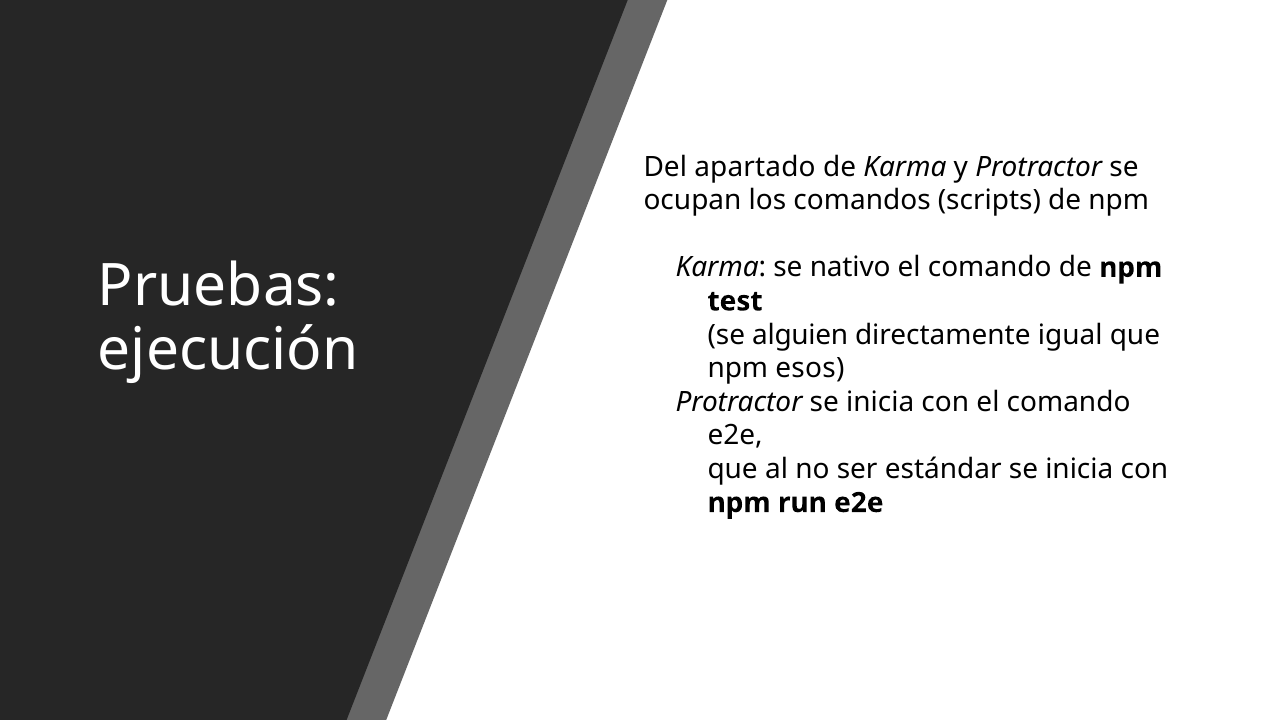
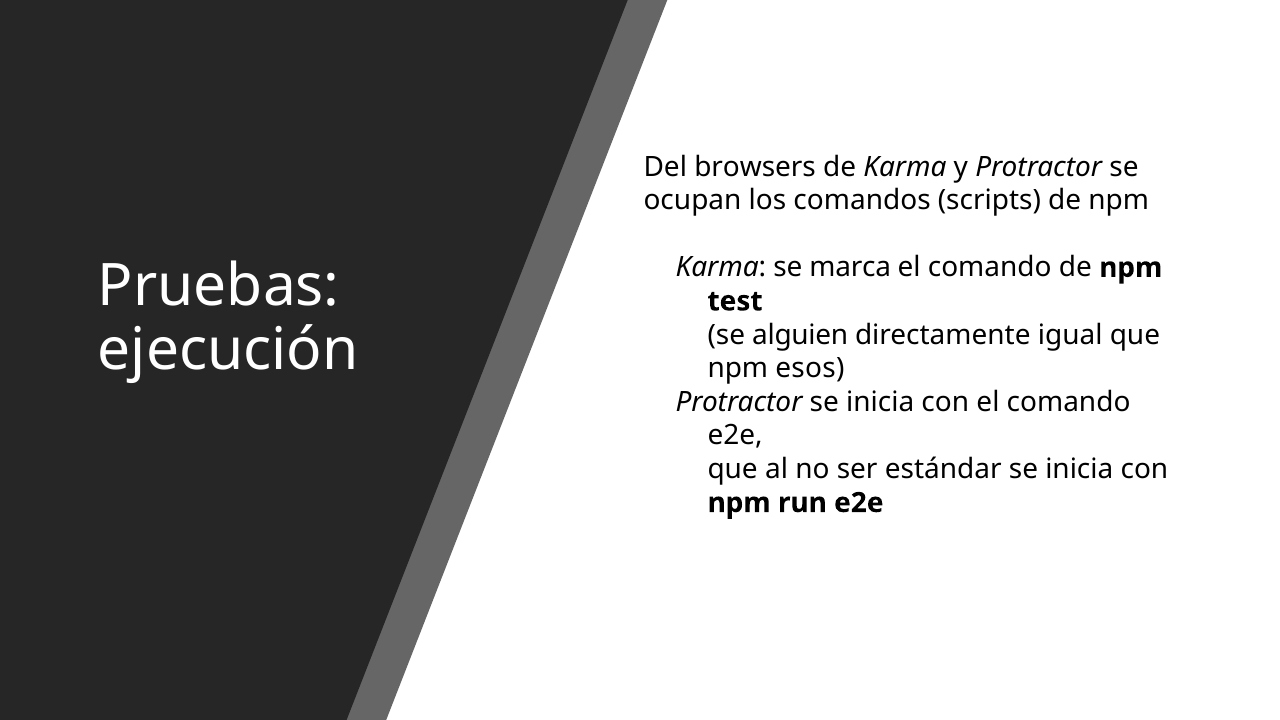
apartado: apartado -> browsers
nativo: nativo -> marca
